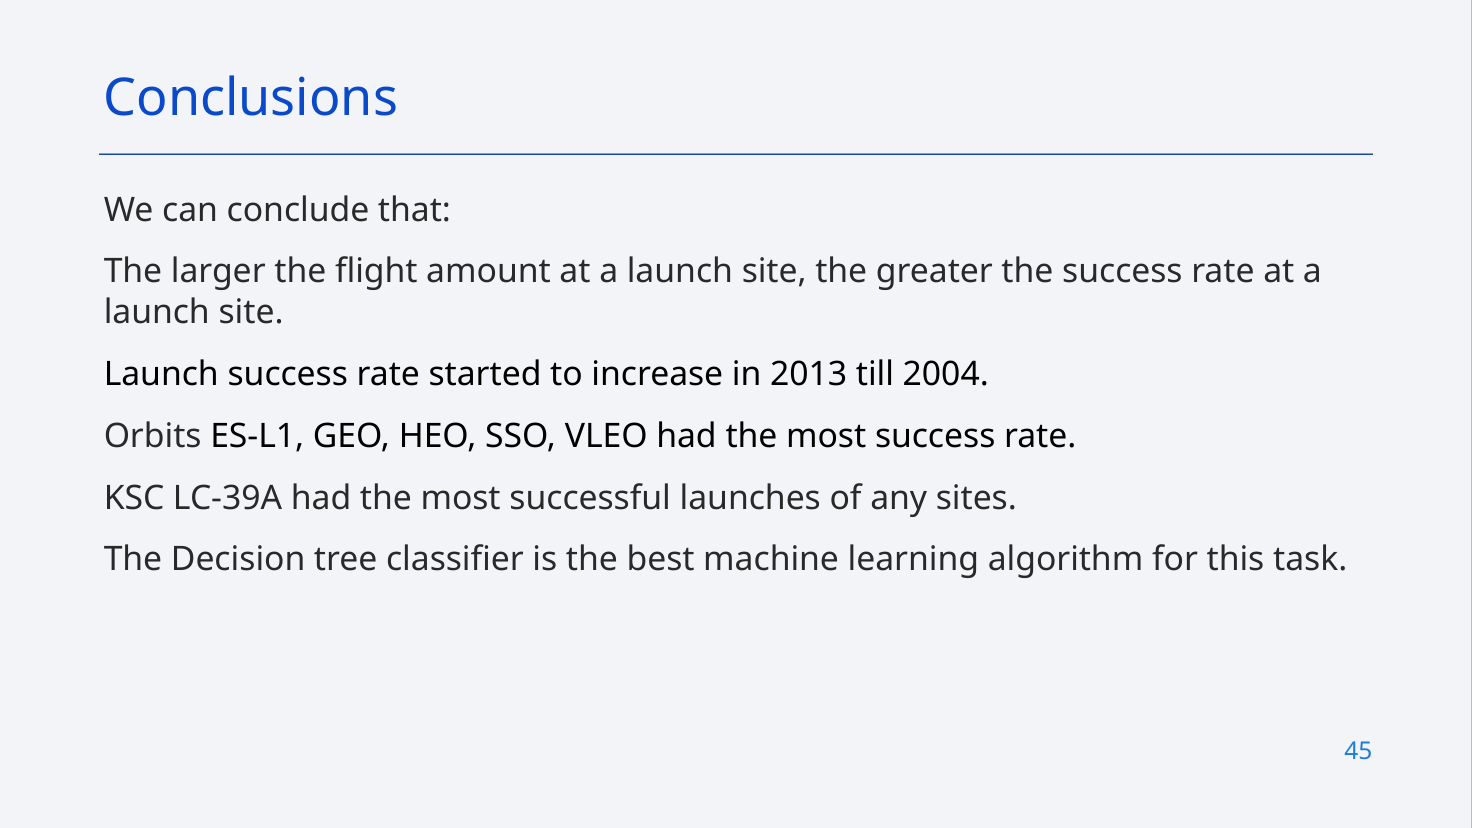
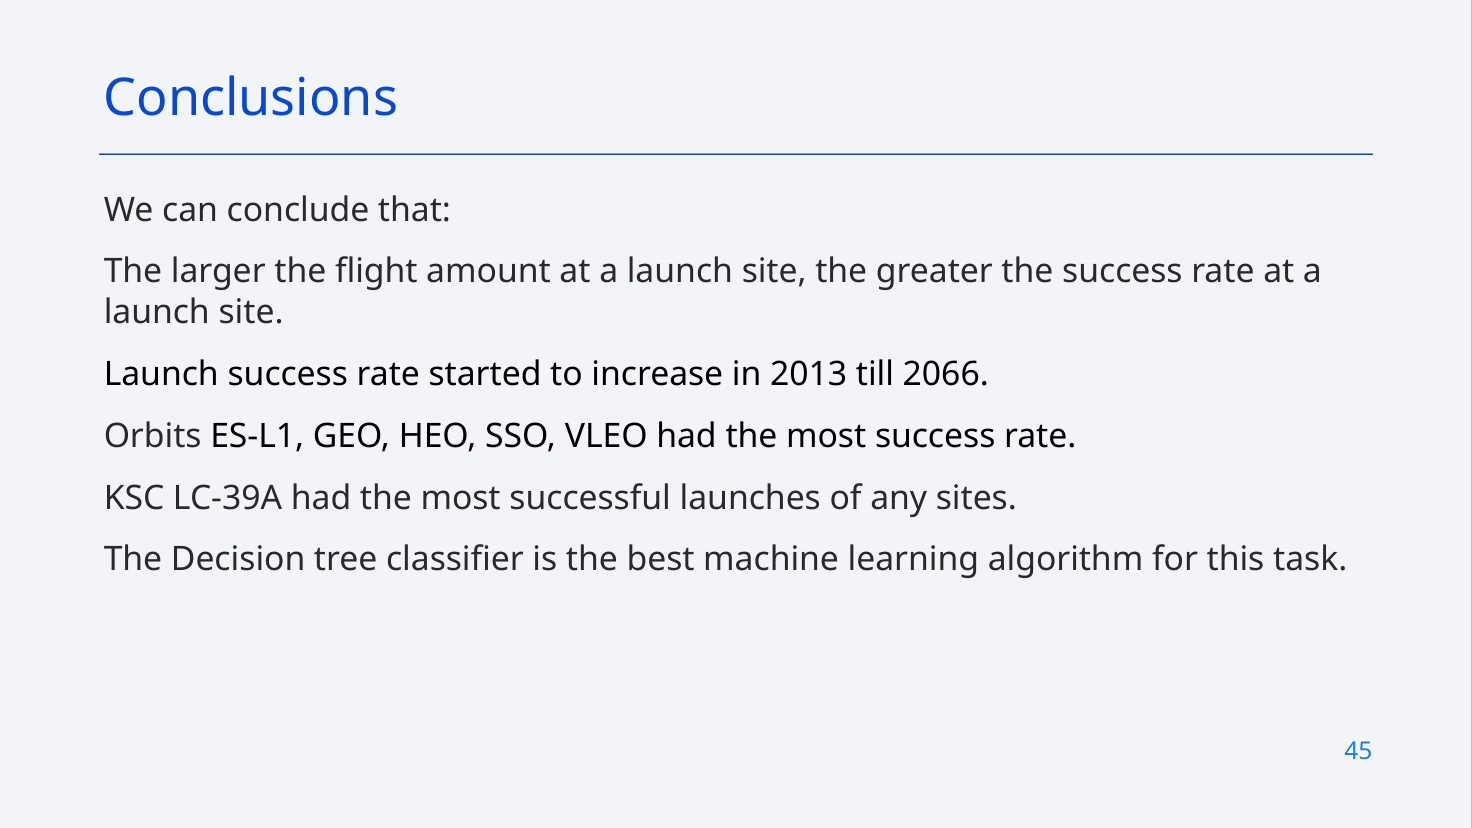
2004: 2004 -> 2066
